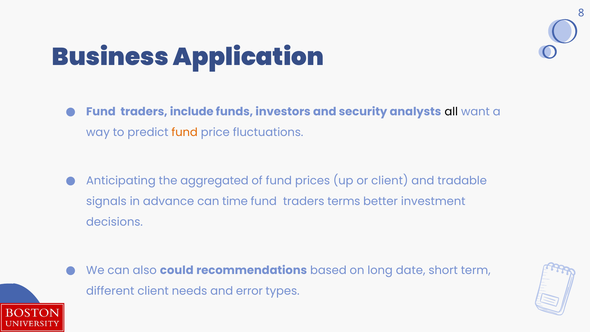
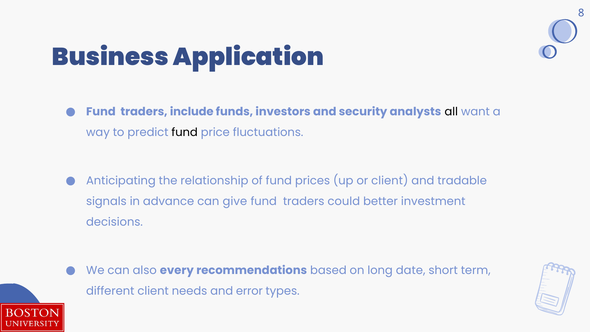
fund at (185, 132) colour: orange -> black
aggregated: aggregated -> relationship
time: time -> give
terms: terms -> could
could: could -> every
